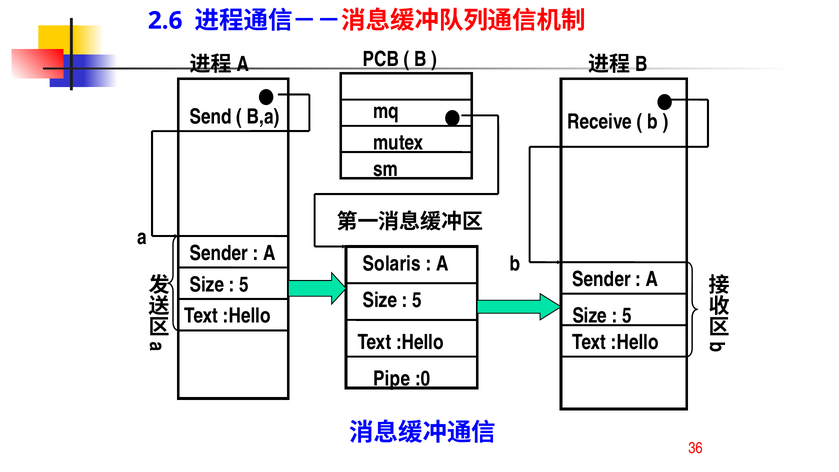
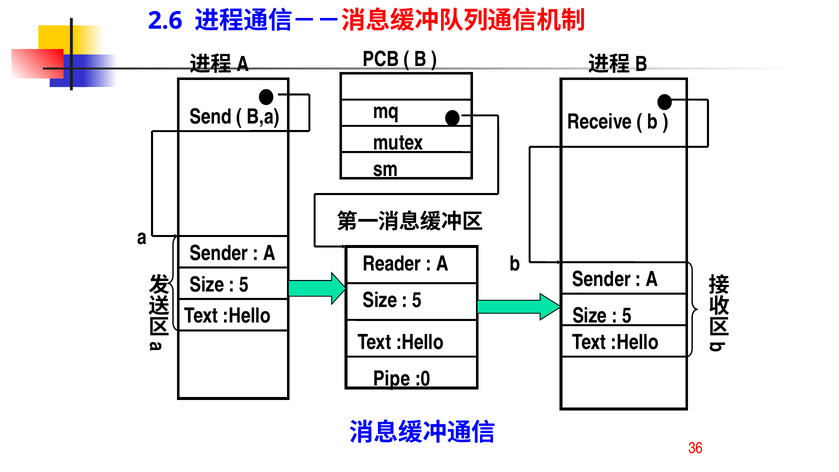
Solaris: Solaris -> Reader
